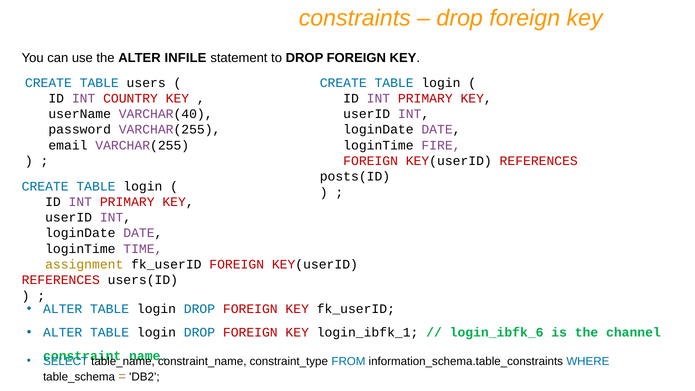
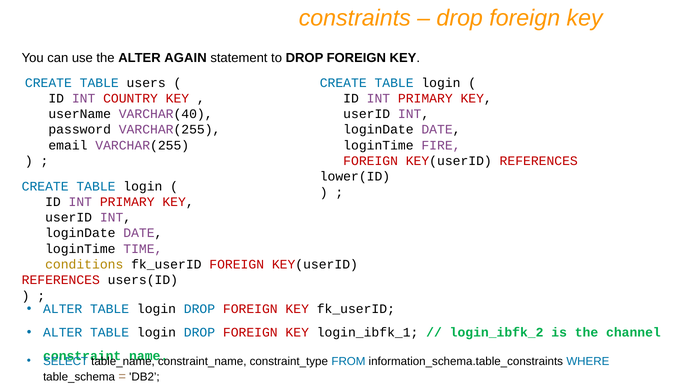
INFILE: INFILE -> AGAIN
posts(ID: posts(ID -> lower(ID
assignment: assignment -> conditions
login_ibfk_6: login_ibfk_6 -> login_ibfk_2
